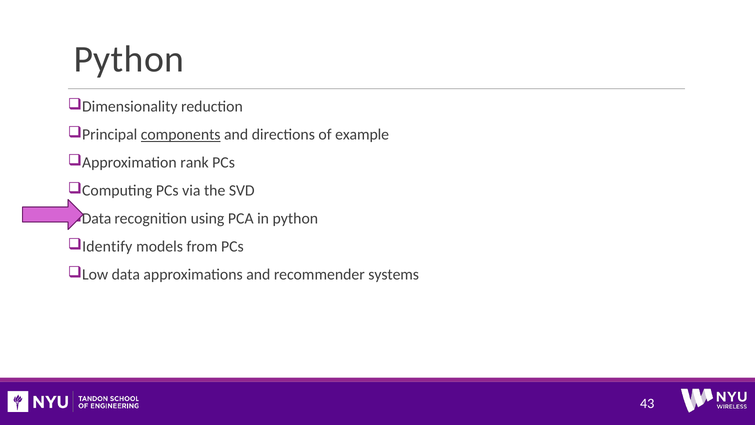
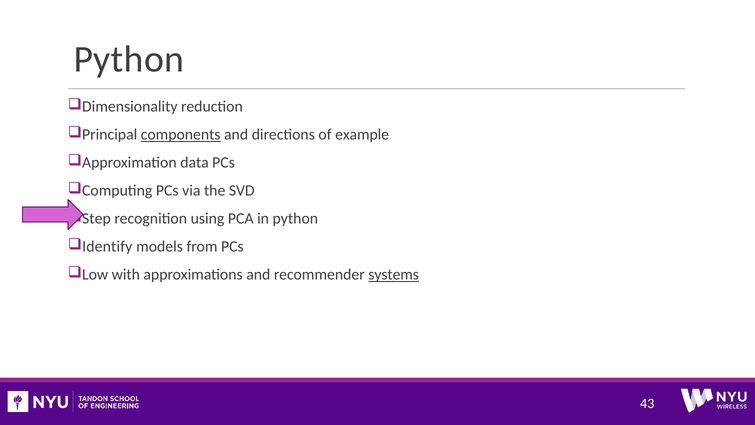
rank: rank -> data
Data at (97, 219): Data -> Step
Low data: data -> with
systems underline: none -> present
